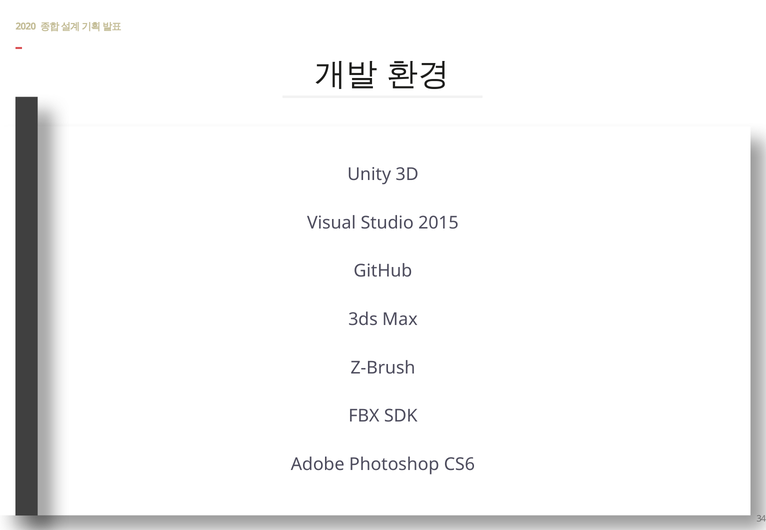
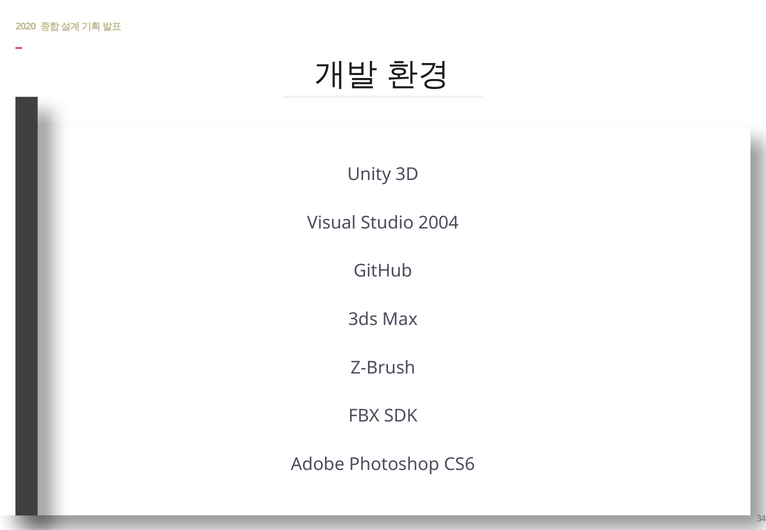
2015: 2015 -> 2004
